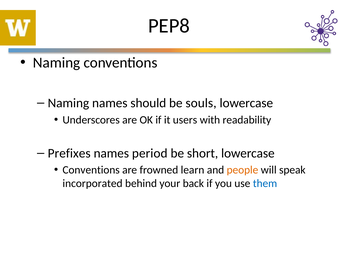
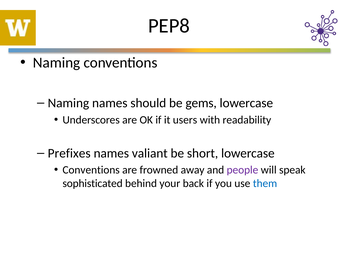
souls: souls -> gems
period: period -> valiant
learn: learn -> away
people colour: orange -> purple
incorporated: incorporated -> sophisticated
